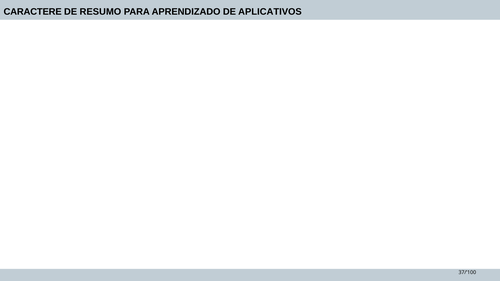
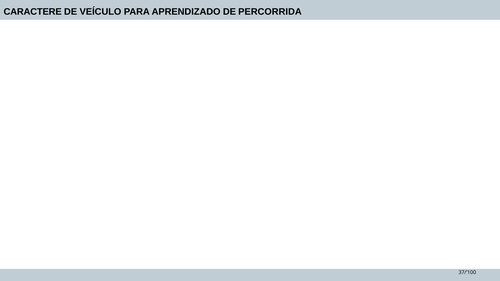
RESUMO: RESUMO -> VEÍCULO
APLICATIVOS: APLICATIVOS -> PERCORRIDA
